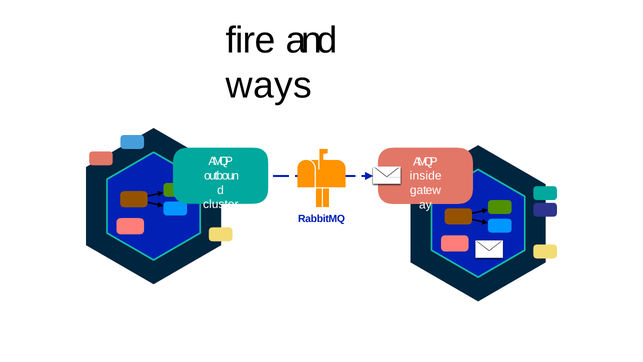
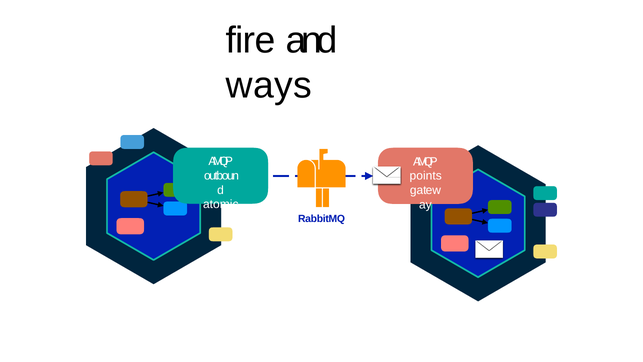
inside: inside -> points
cluster: cluster -> atomic
